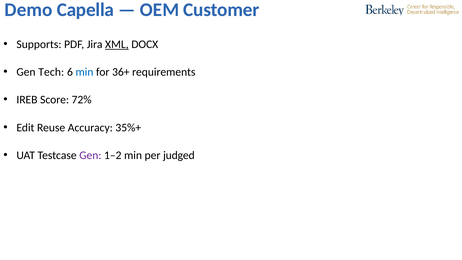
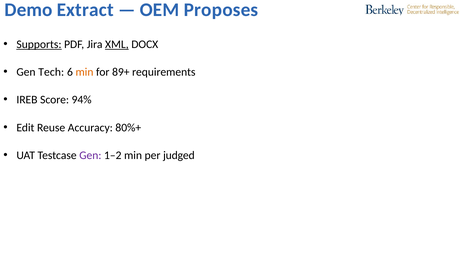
Capella: Capella -> Extract
Customer: Customer -> Proposes
Supports underline: none -> present
min at (84, 72) colour: blue -> orange
36+: 36+ -> 89+
72%: 72% -> 94%
35%+: 35%+ -> 80%+
